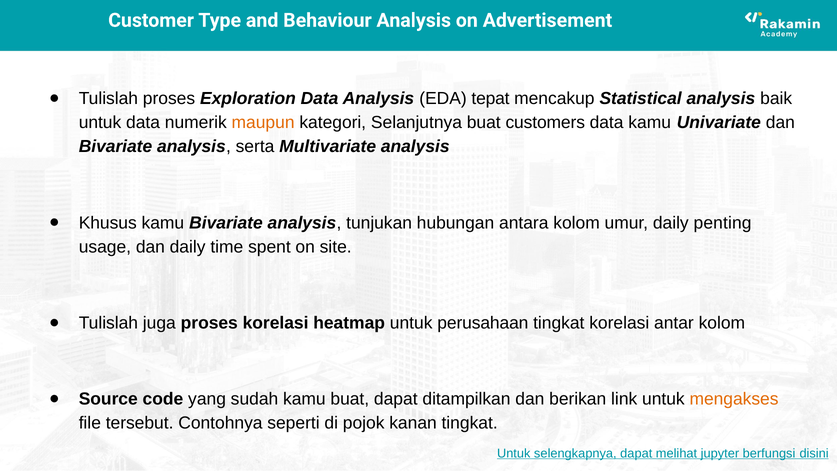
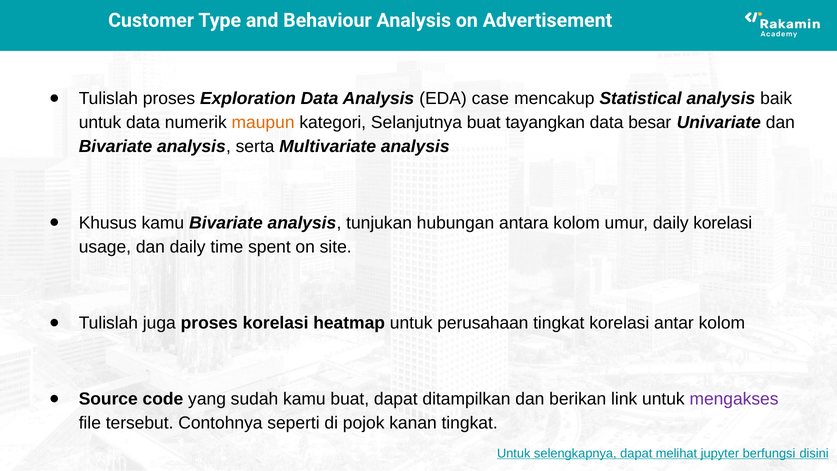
tepat: tepat -> case
customers: customers -> tayangkan
data kamu: kamu -> besar
daily penting: penting -> korelasi
mengakses colour: orange -> purple
